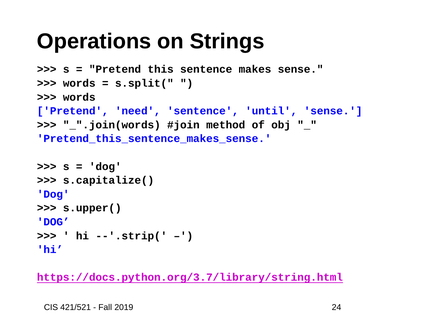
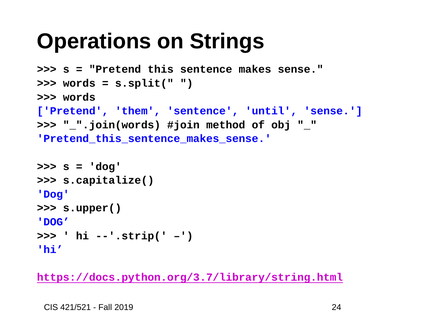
need: need -> them
